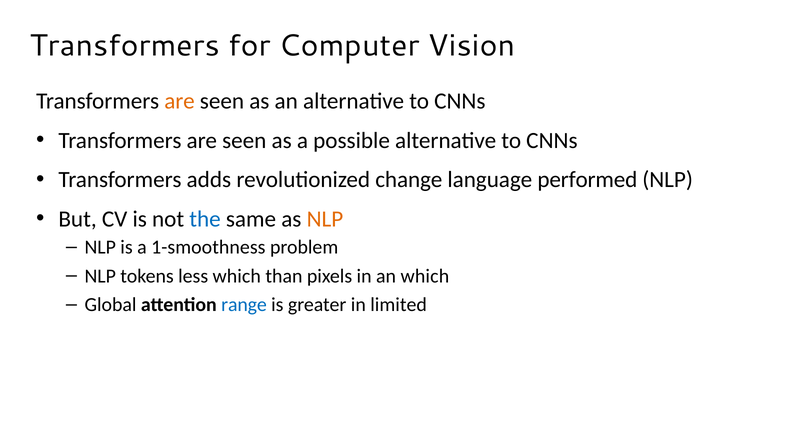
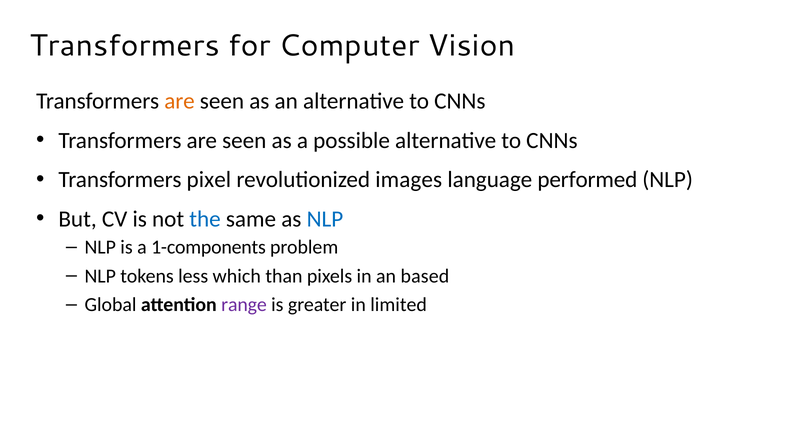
adds: adds -> pixel
change: change -> images
NLP at (325, 219) colour: orange -> blue
1-smoothness: 1-smoothness -> 1-components
an which: which -> based
range colour: blue -> purple
